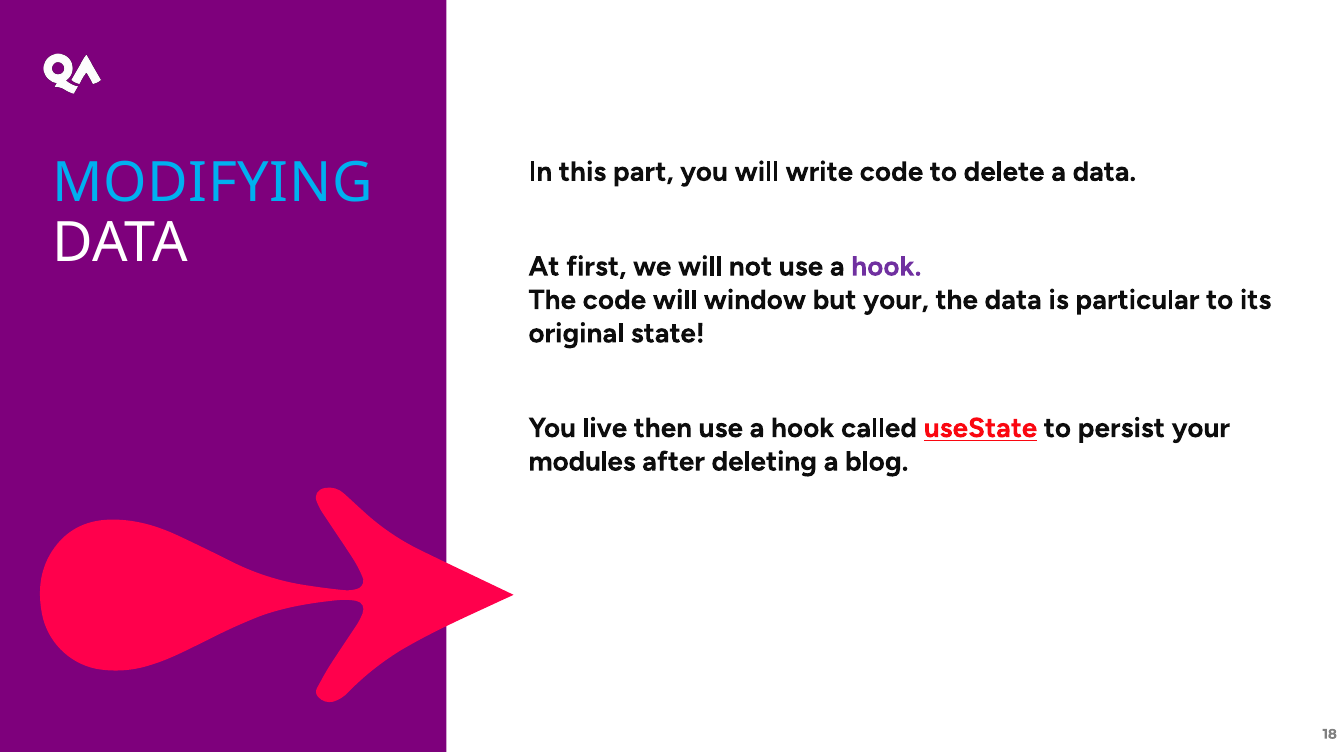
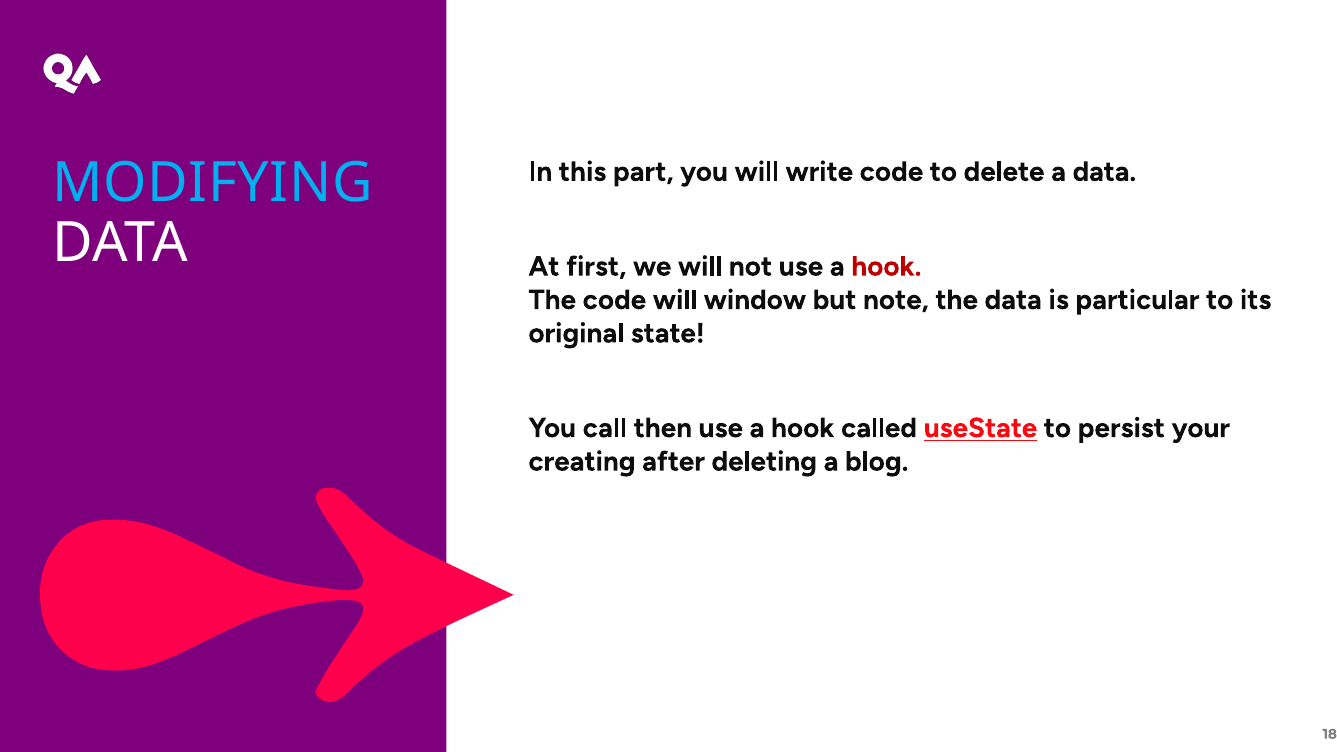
hook at (886, 266) colour: purple -> red
but your: your -> note
live: live -> call
modules: modules -> creating
